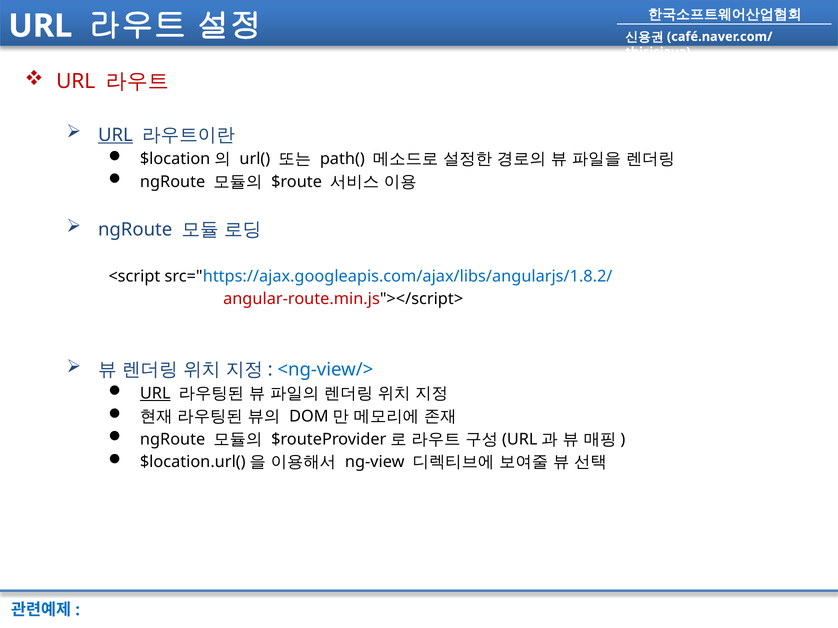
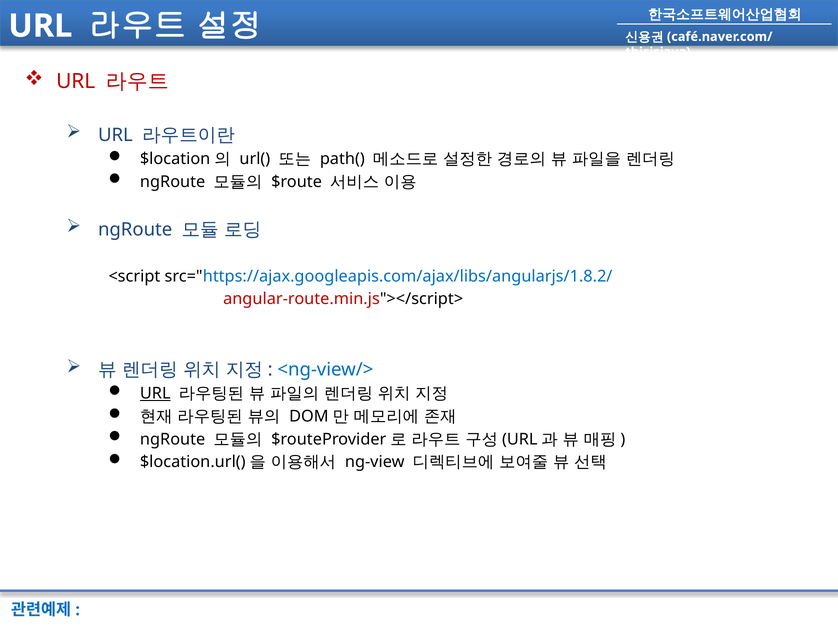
URL at (115, 135) underline: present -> none
